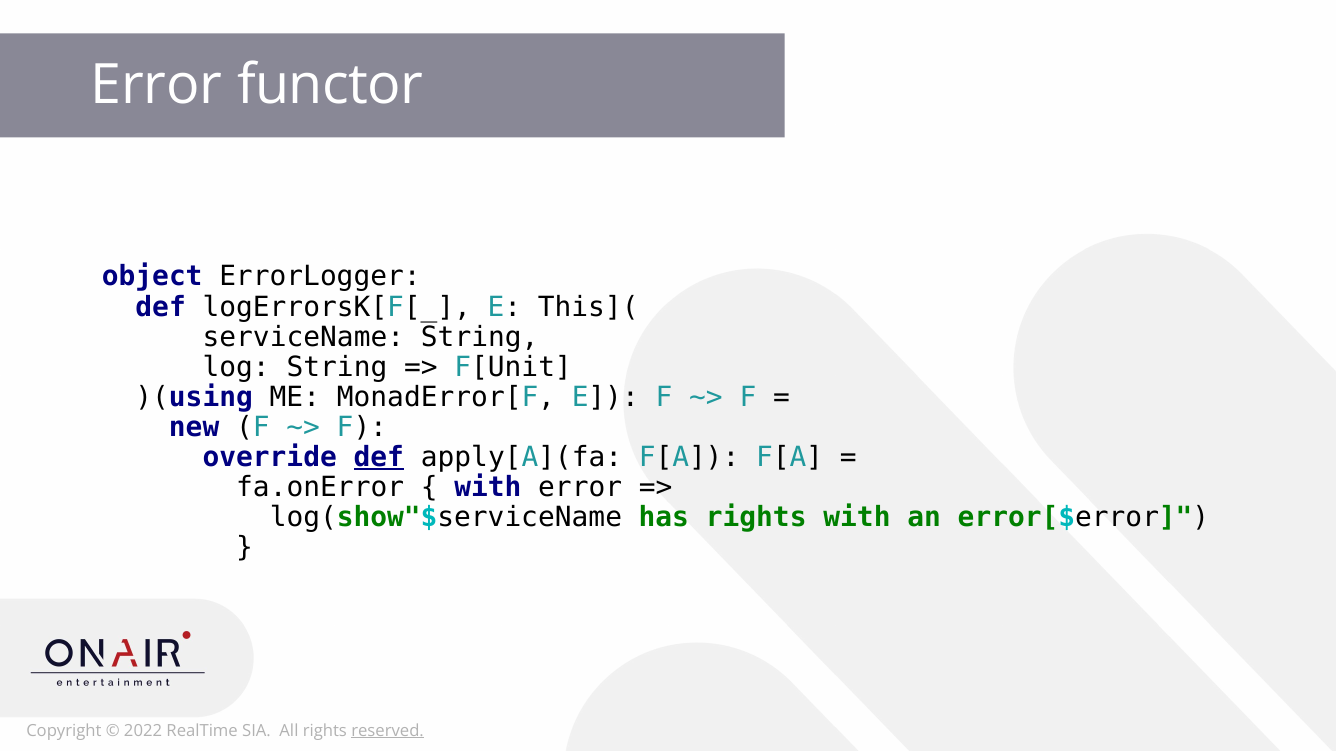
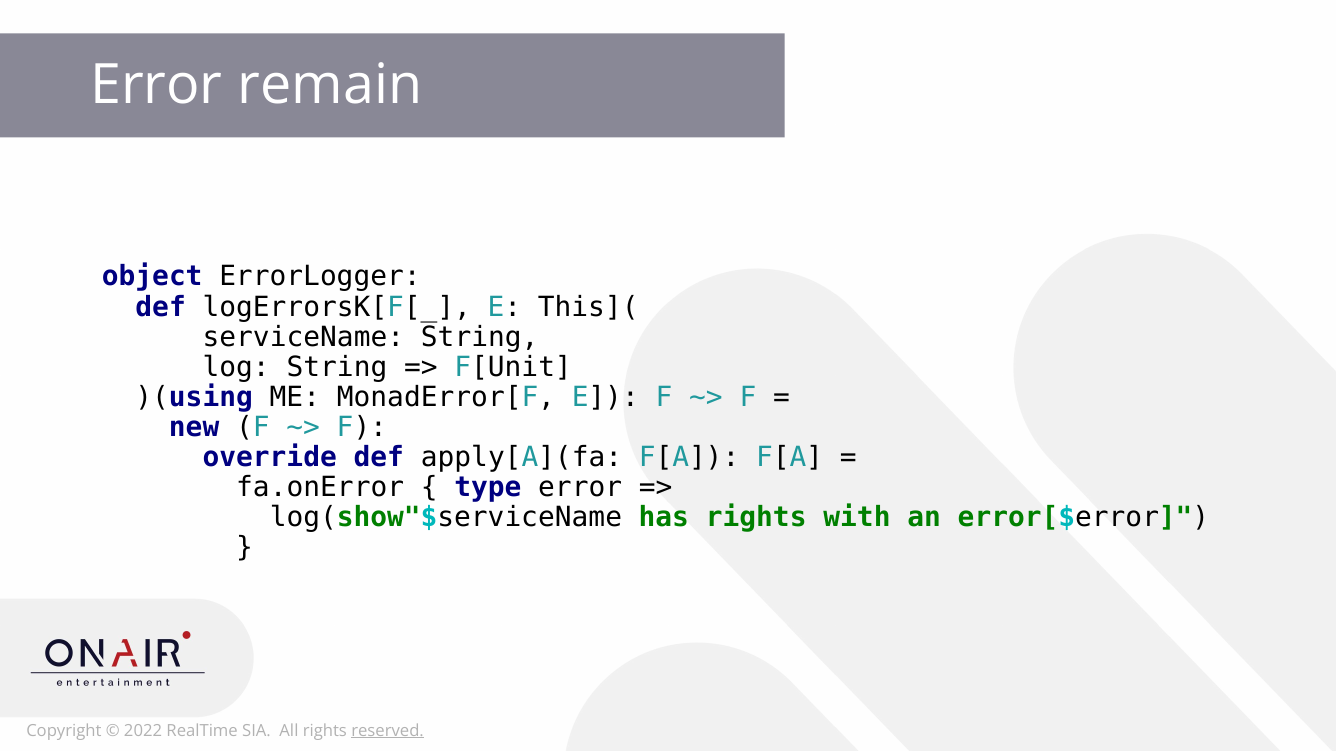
functor: functor -> remain
def at (379, 457) underline: present -> none
with at (488, 487): with -> type
